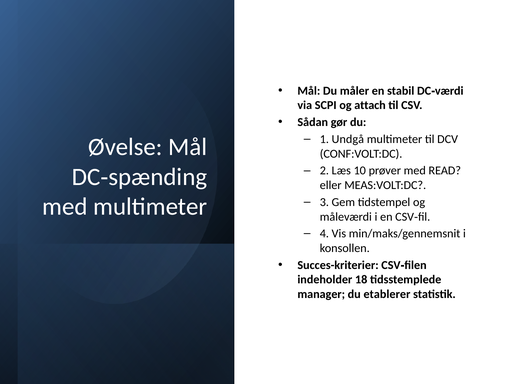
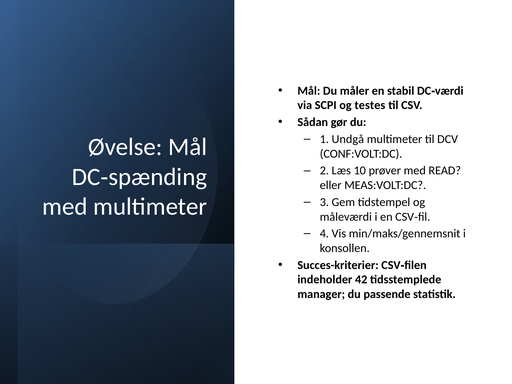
attach: attach -> testes
18: 18 -> 42
etablerer: etablerer -> passende
